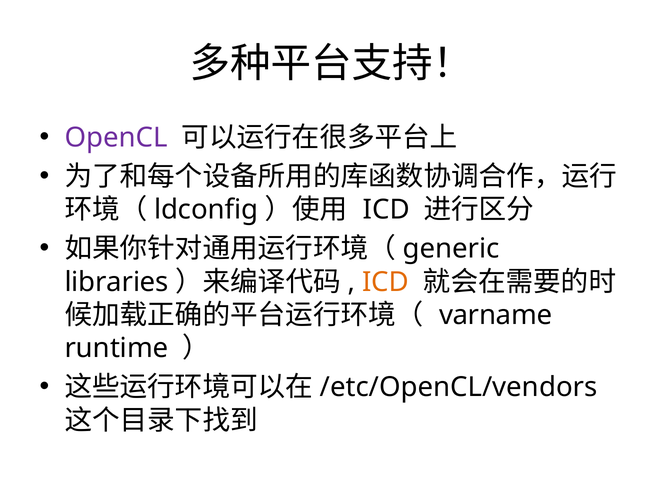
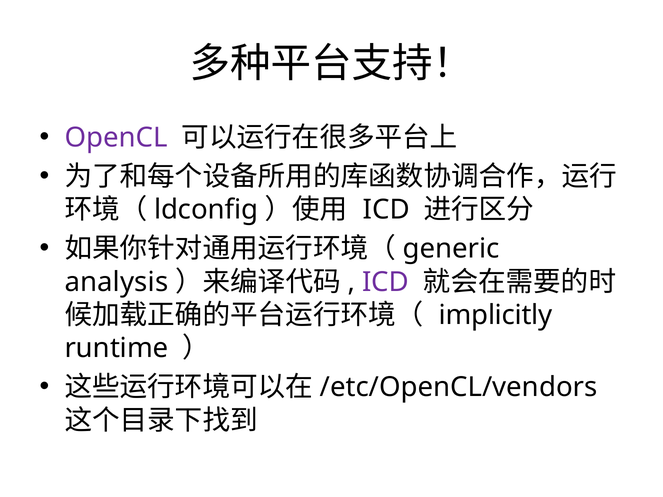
libraries: libraries -> analysis
ICD at (386, 282) colour: orange -> purple
varname: varname -> implicitly
